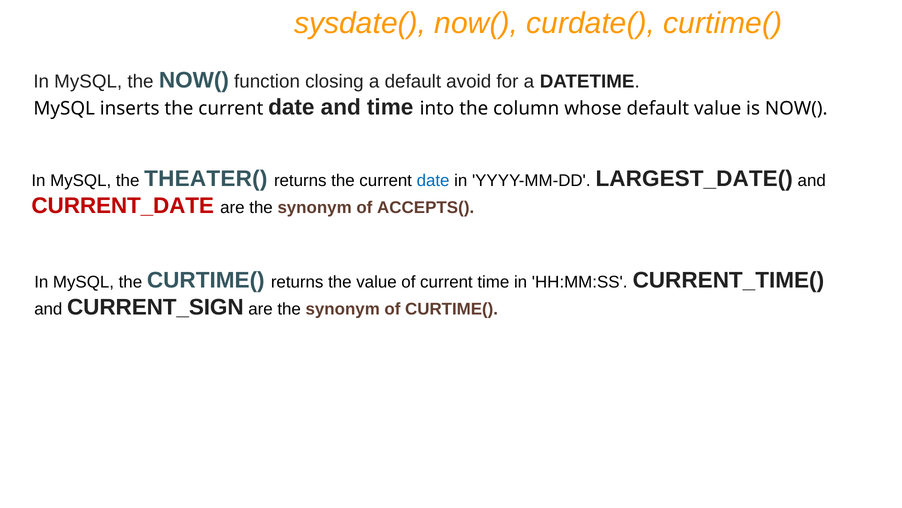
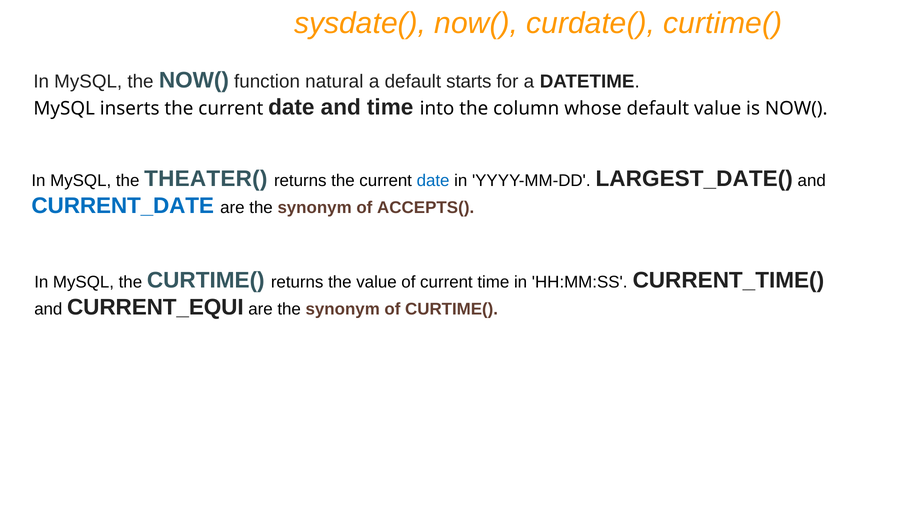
closing: closing -> natural
avoid: avoid -> starts
CURRENT_DATE colour: red -> blue
CURRENT_SIGN: CURRENT_SIGN -> CURRENT_EQUI
